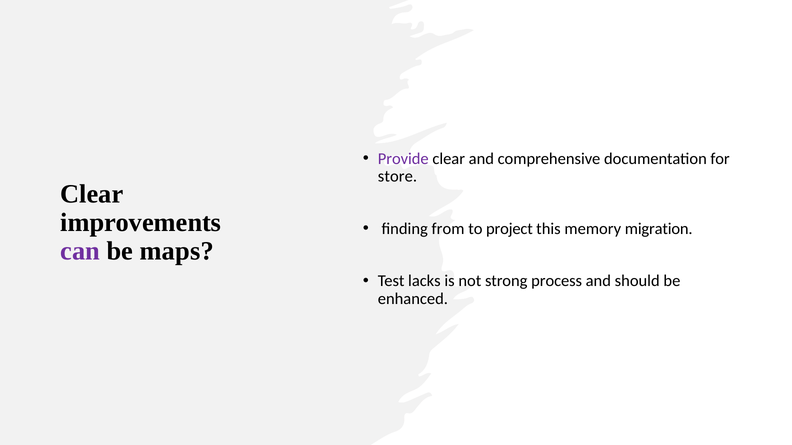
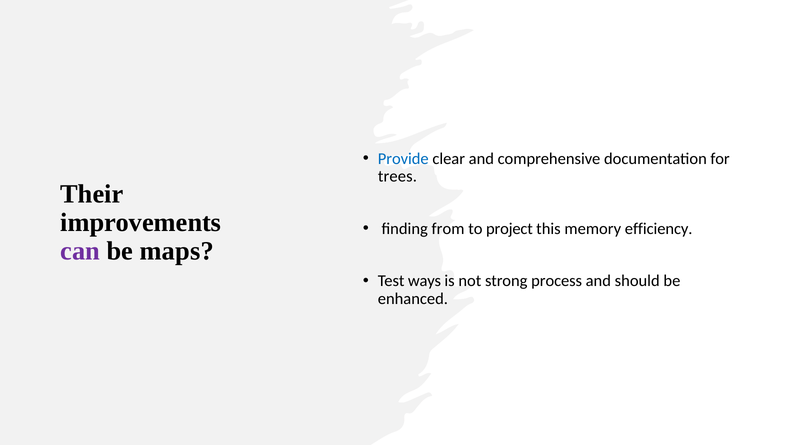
Provide colour: purple -> blue
store: store -> trees
Clear at (92, 194): Clear -> Their
migration: migration -> efficiency
lacks: lacks -> ways
